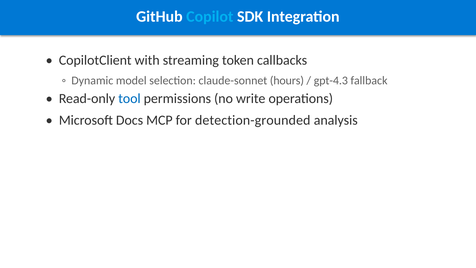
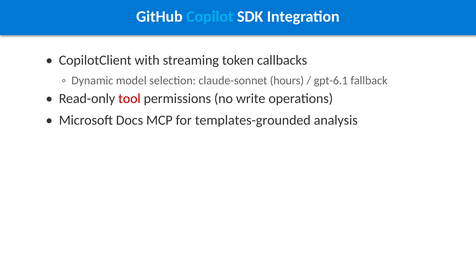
gpt-4.3: gpt-4.3 -> gpt-6.1
tool colour: blue -> red
detection-grounded: detection-grounded -> templates-grounded
